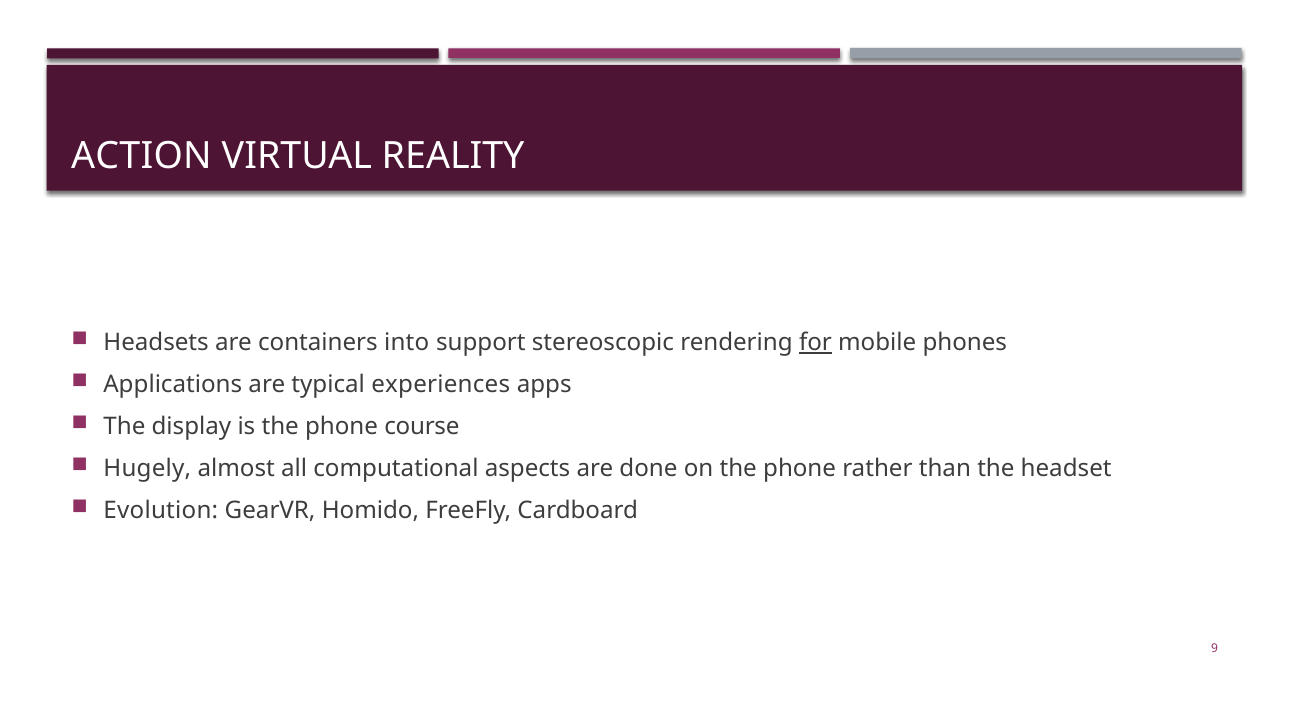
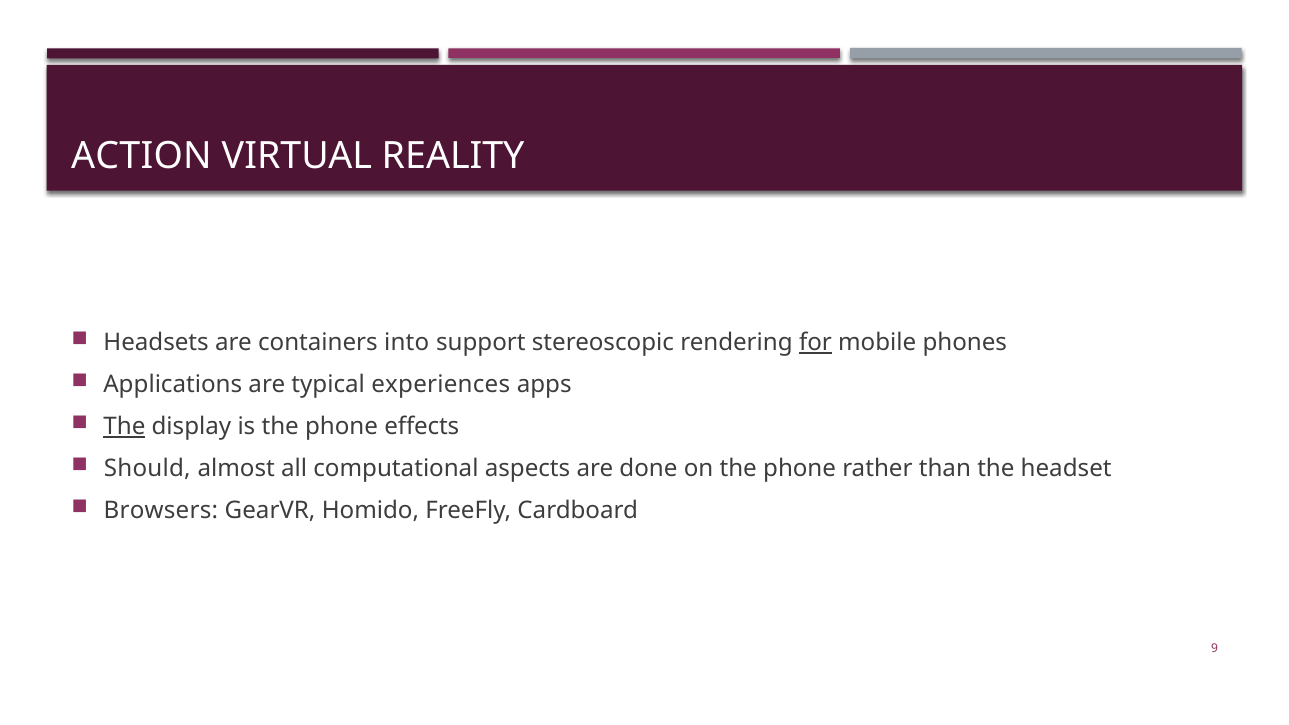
The at (124, 427) underline: none -> present
course: course -> effects
Hugely: Hugely -> Should
Evolution: Evolution -> Browsers
